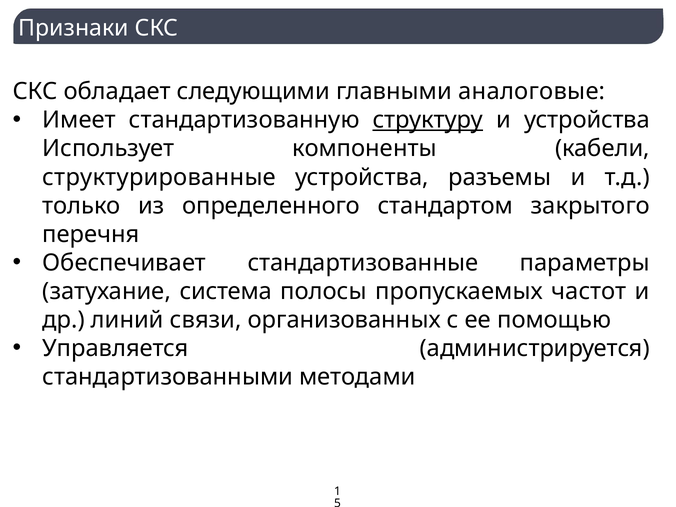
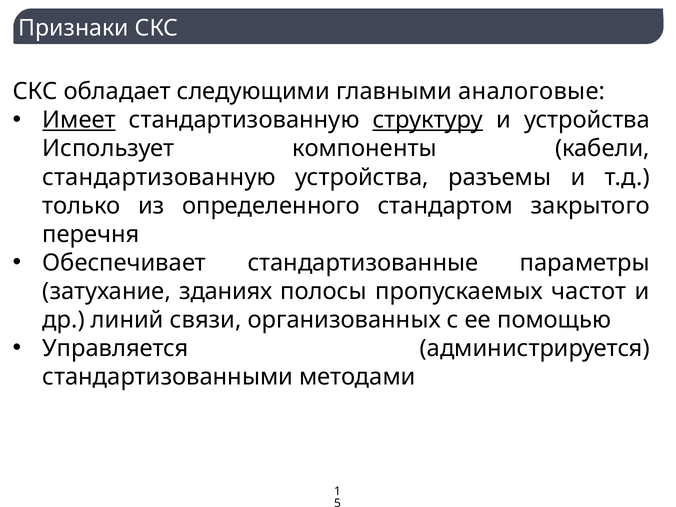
Имеет underline: none -> present
структурированные at (159, 177): структурированные -> стандартизованную
система: система -> зданиях
